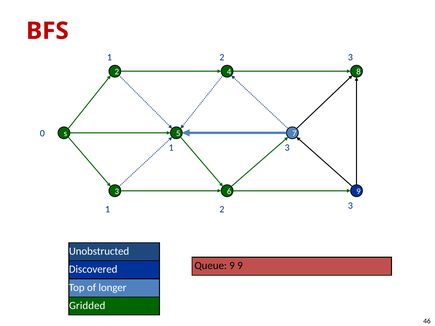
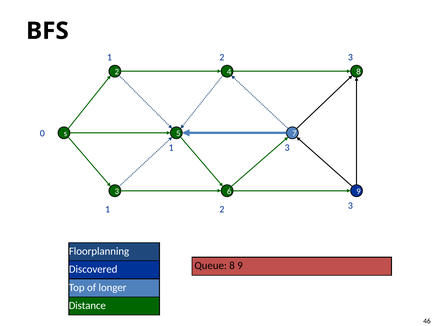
BFS colour: red -> black
Unobstructed: Unobstructed -> Floorplanning
Queue 9: 9 -> 8
Gridded: Gridded -> Distance
